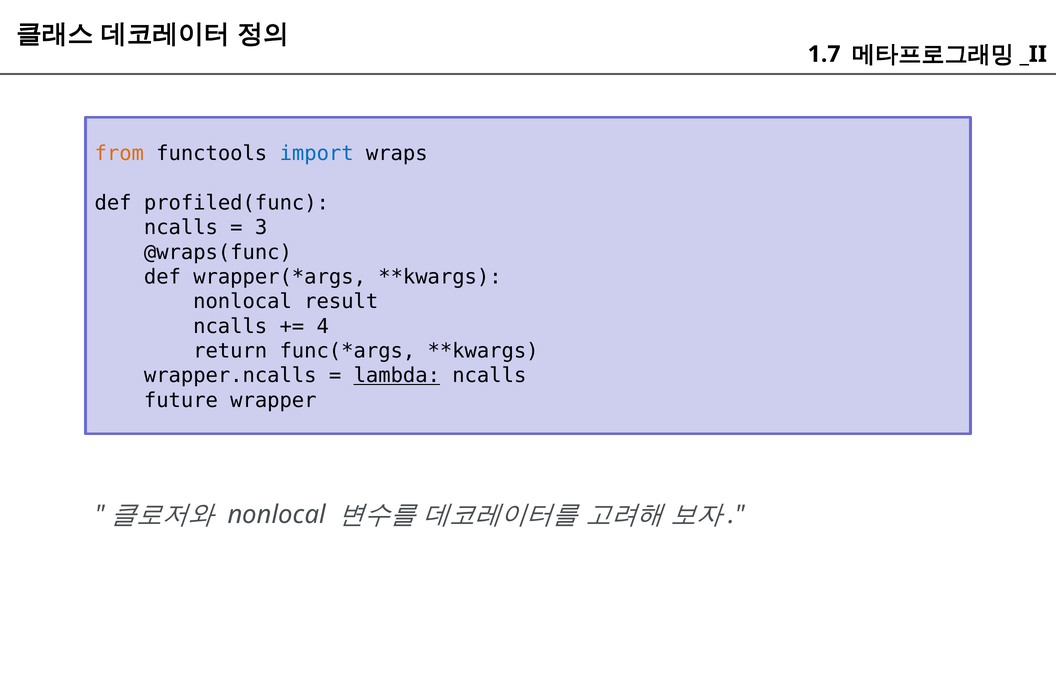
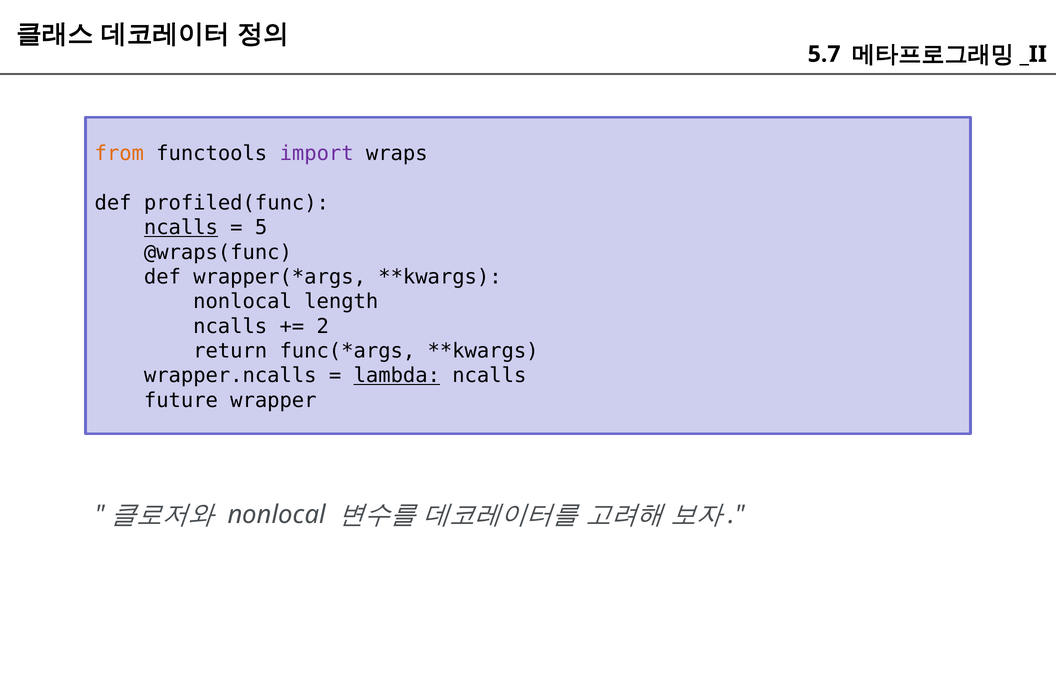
1.7: 1.7 -> 5.7
import colour: blue -> purple
ncalls at (181, 227) underline: none -> present
3: 3 -> 5
result: result -> length
4: 4 -> 2
